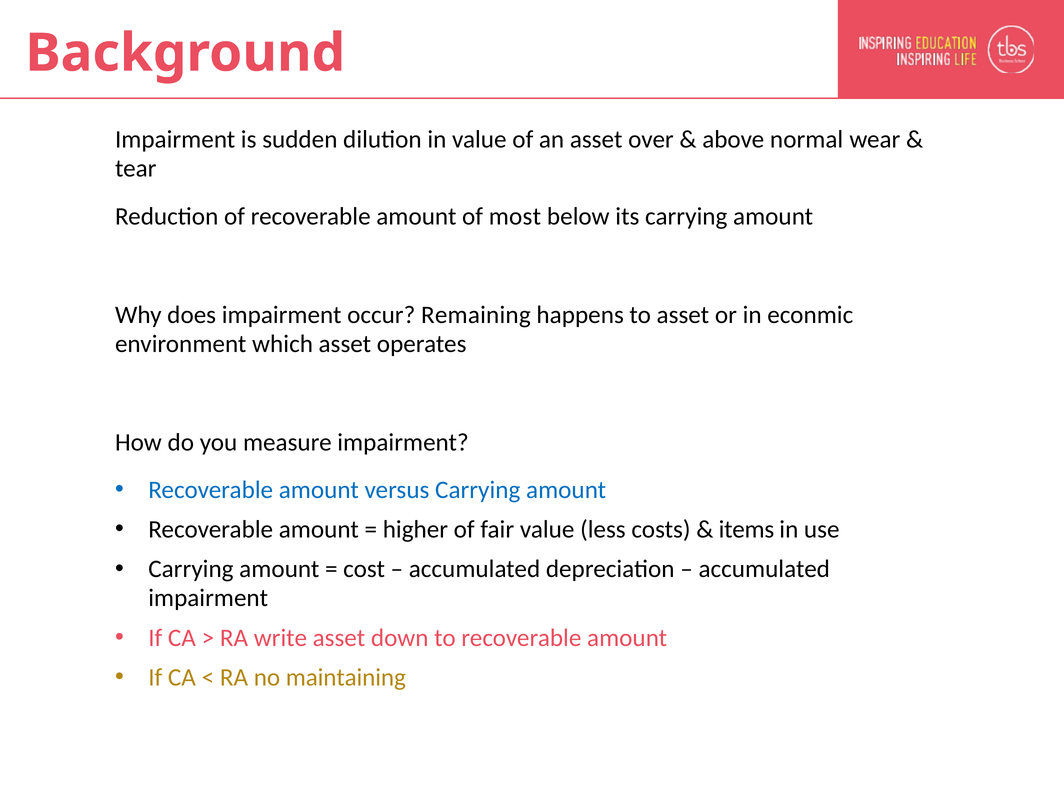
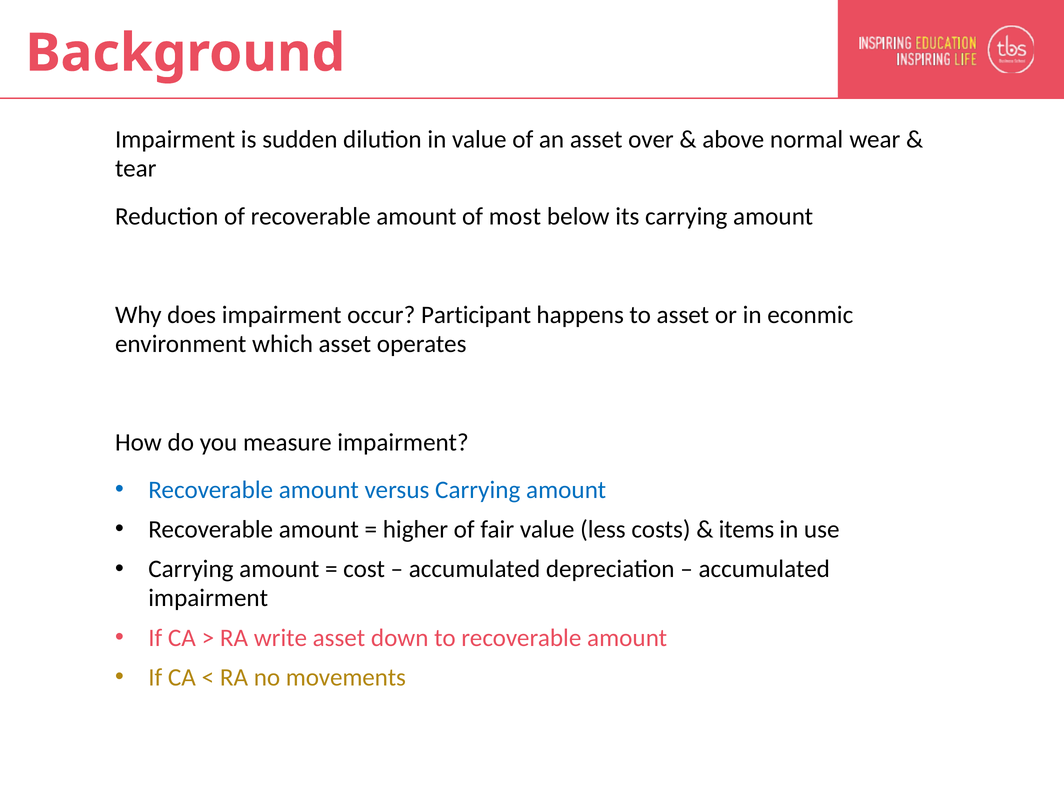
Remaining: Remaining -> Participant
maintaining: maintaining -> movements
